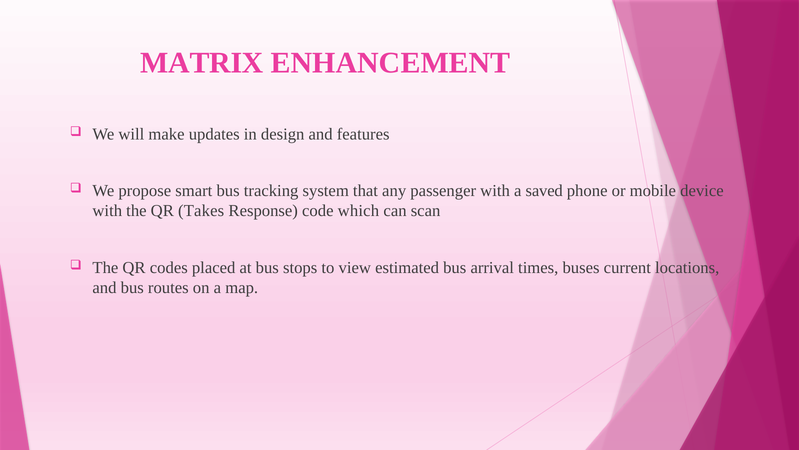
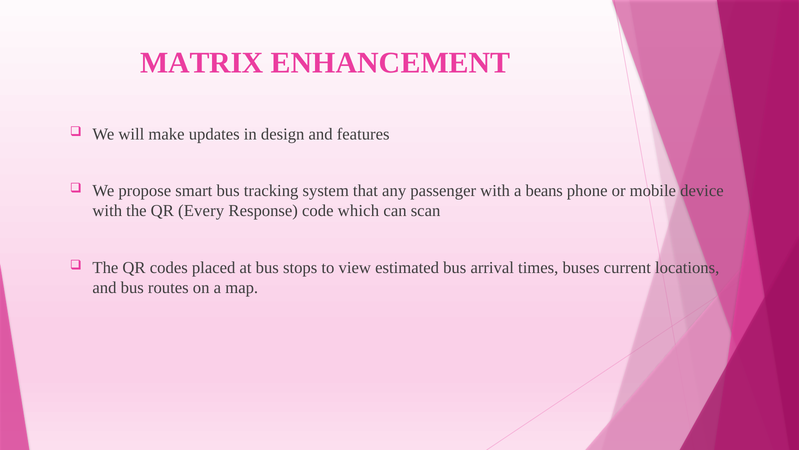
saved: saved -> beans
Takes: Takes -> Every
